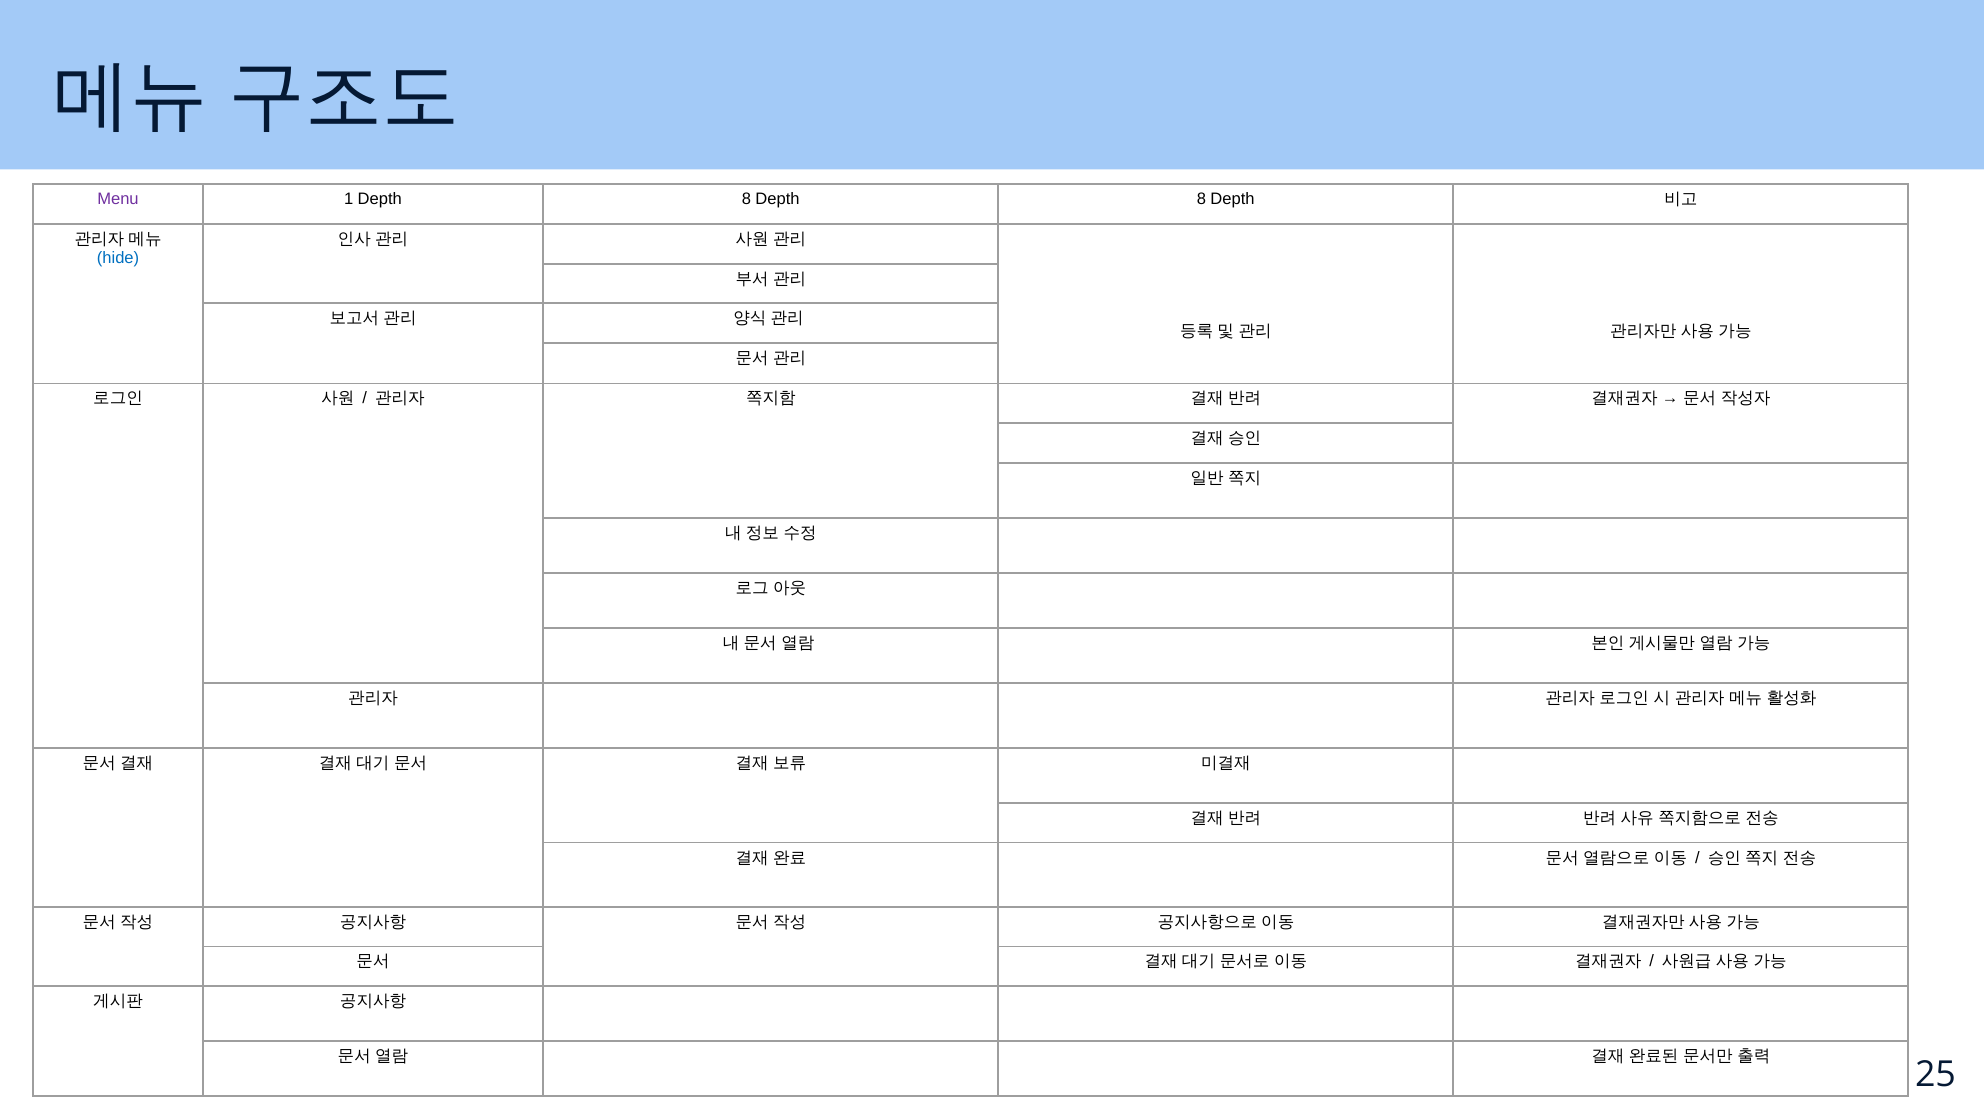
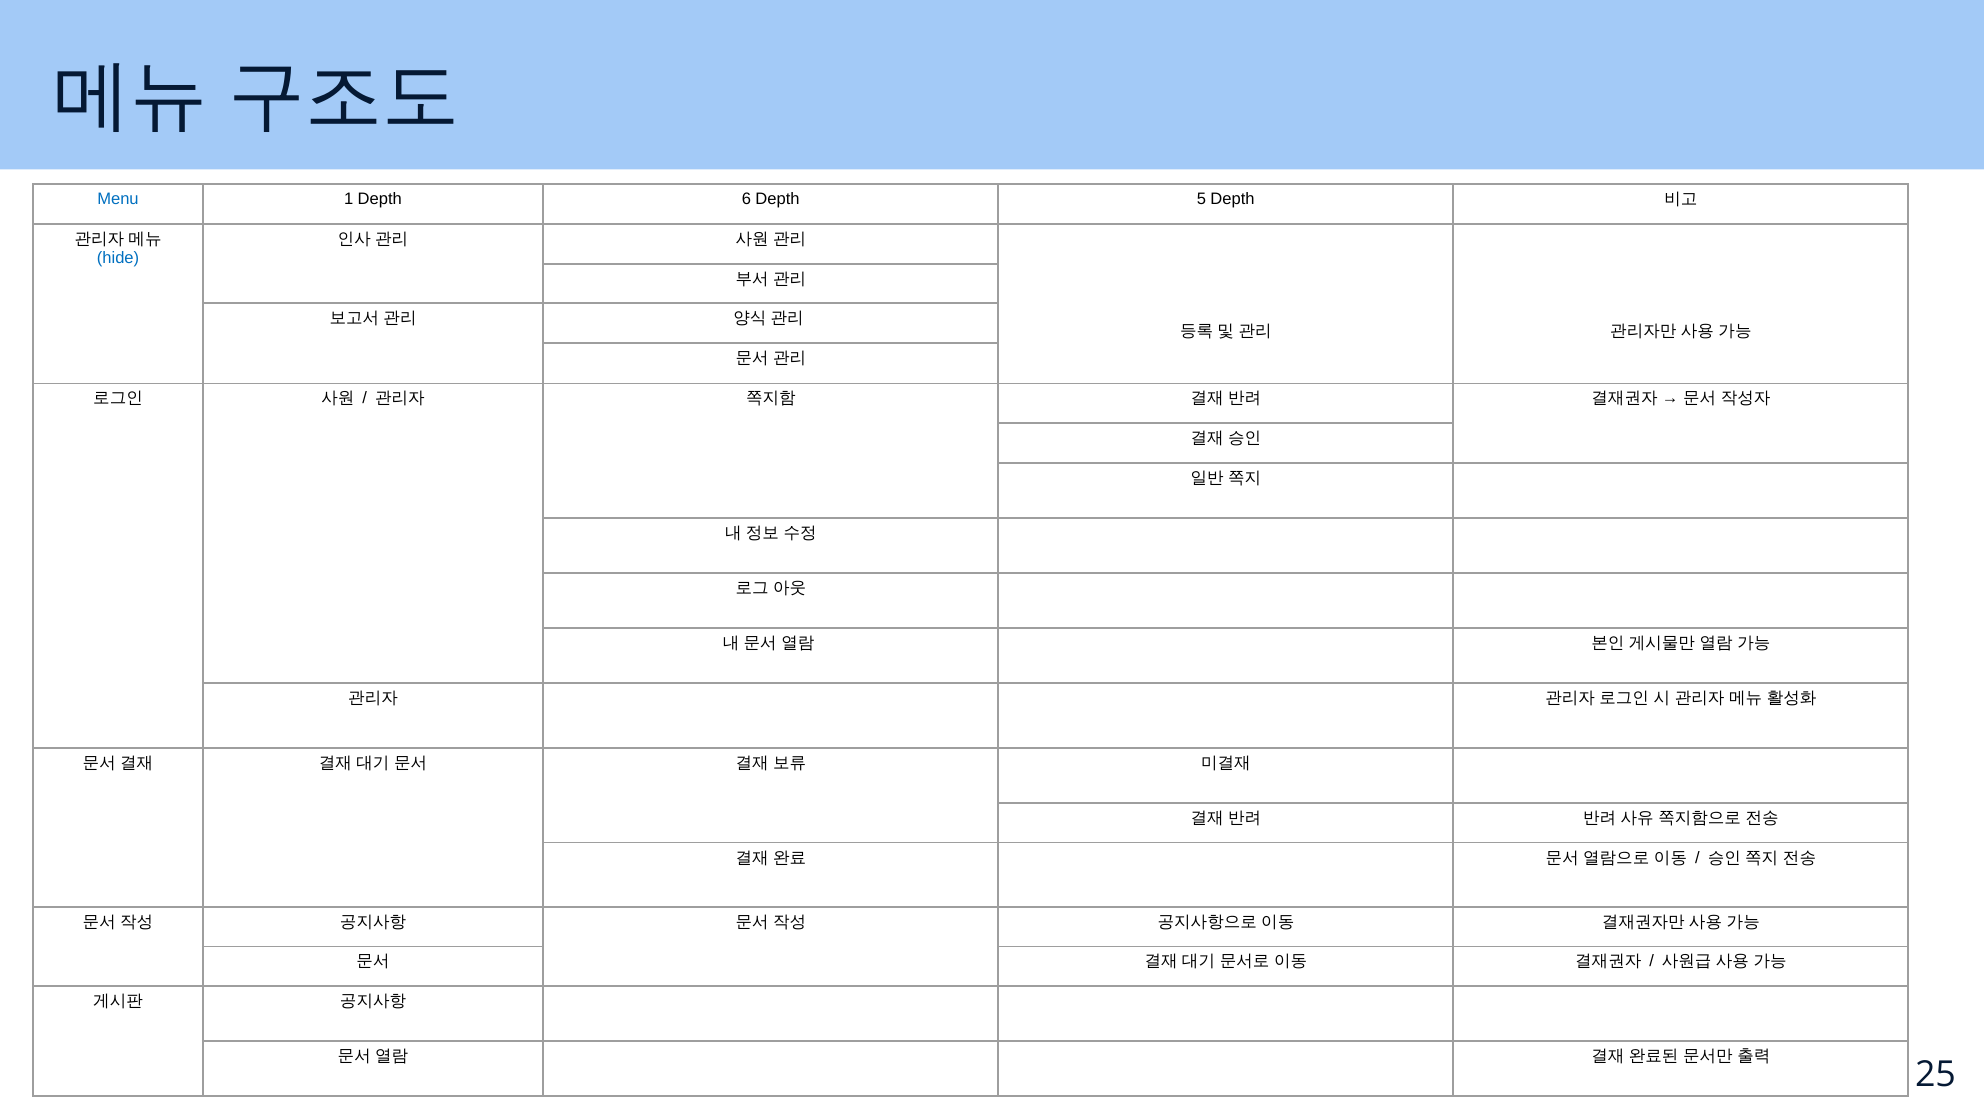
Menu colour: purple -> blue
1 Depth 8: 8 -> 6
8 at (1201, 199): 8 -> 5
